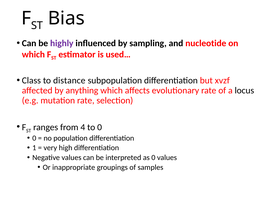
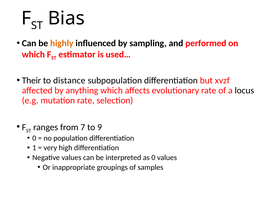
highly colour: purple -> orange
nucleotide: nucleotide -> performed
Class: Class -> Their
4: 4 -> 7
to 0: 0 -> 9
